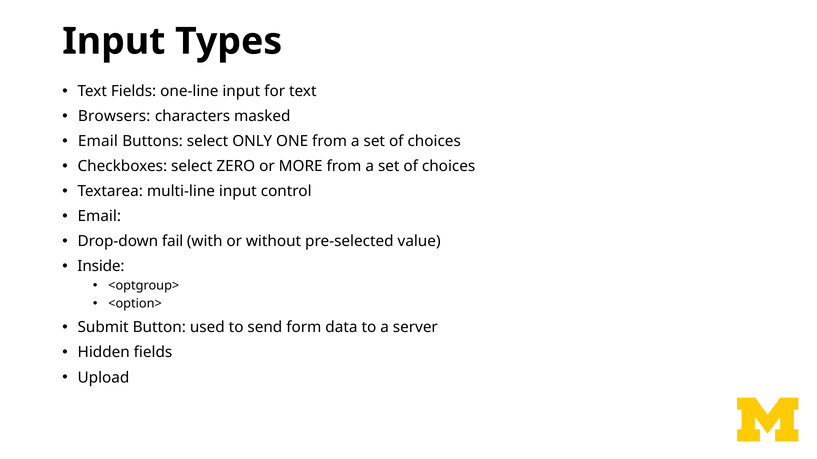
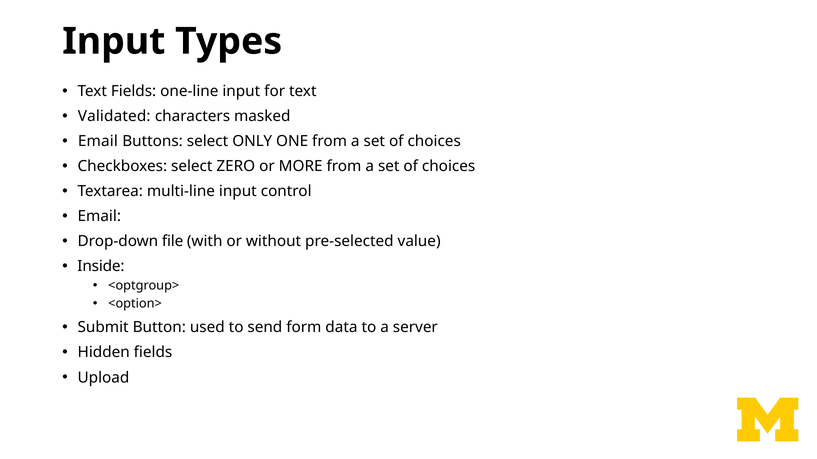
Browsers: Browsers -> Validated
fail: fail -> file
